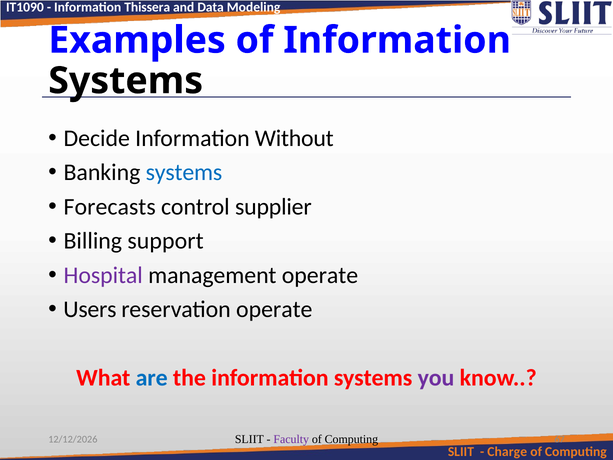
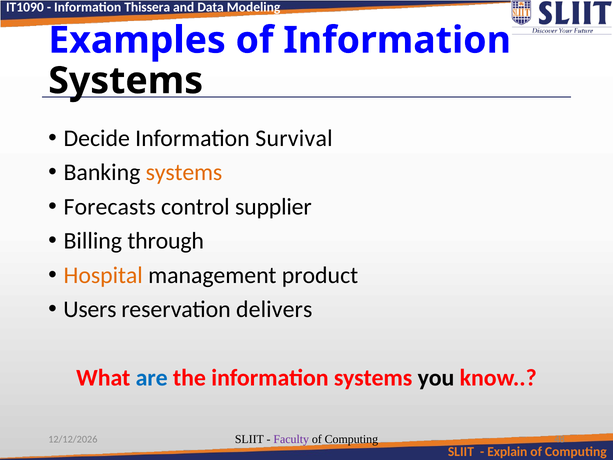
Without: Without -> Survival
systems at (184, 172) colour: blue -> orange
support: support -> through
Hospital colour: purple -> orange
management operate: operate -> product
reservation operate: operate -> delivers
you colour: purple -> black
67: 67 -> 48
Charge: Charge -> Explain
